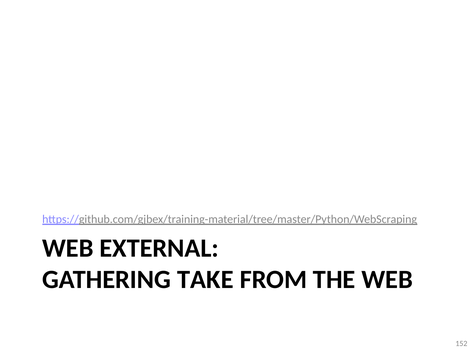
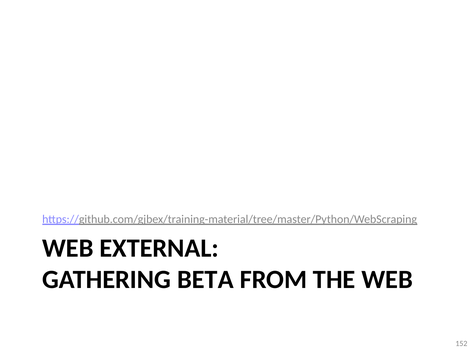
TAKE: TAKE -> BETA
